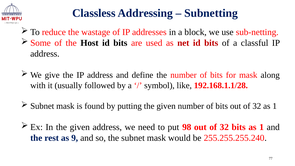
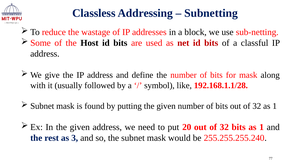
98: 98 -> 20
9: 9 -> 3
